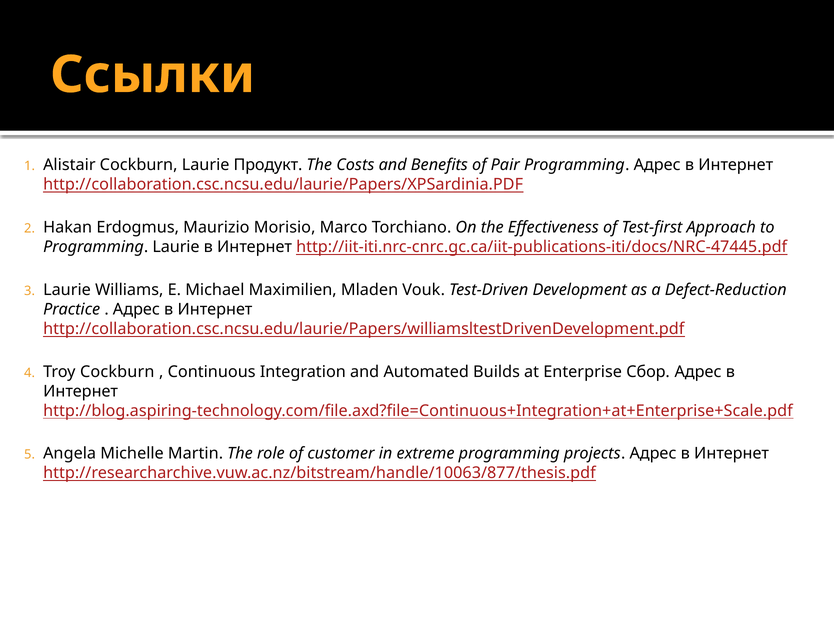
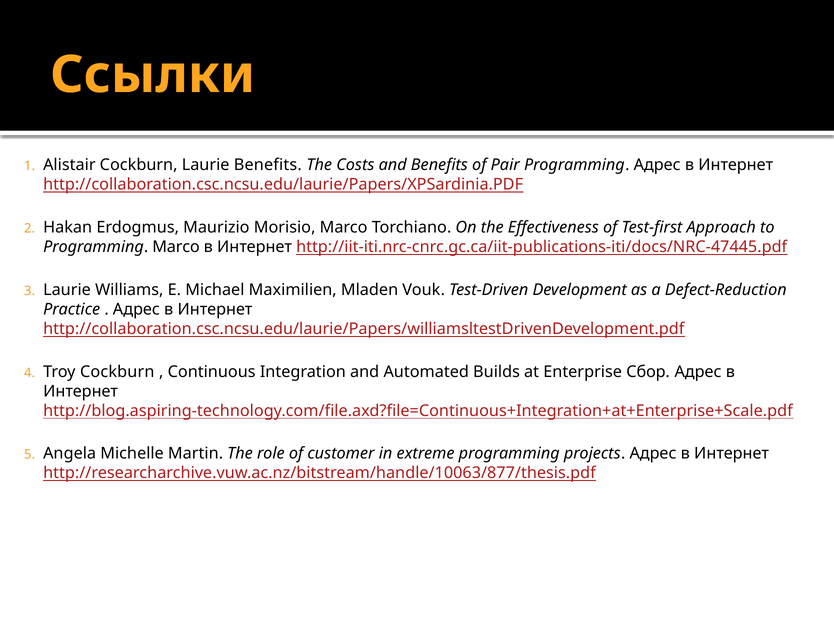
Laurie Продукт: Продукт -> Benefits
Programming Laurie: Laurie -> Marco
